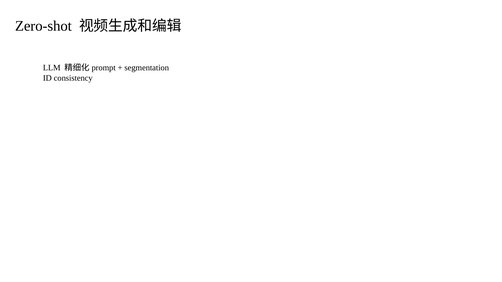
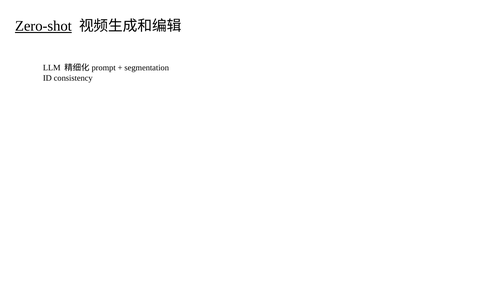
Zero-shot underline: none -> present
